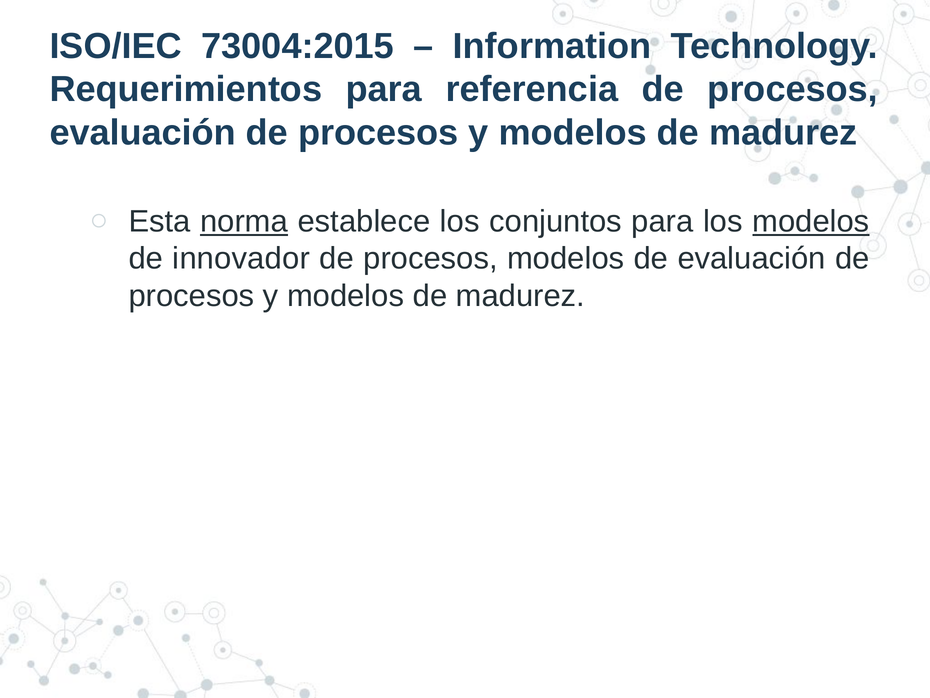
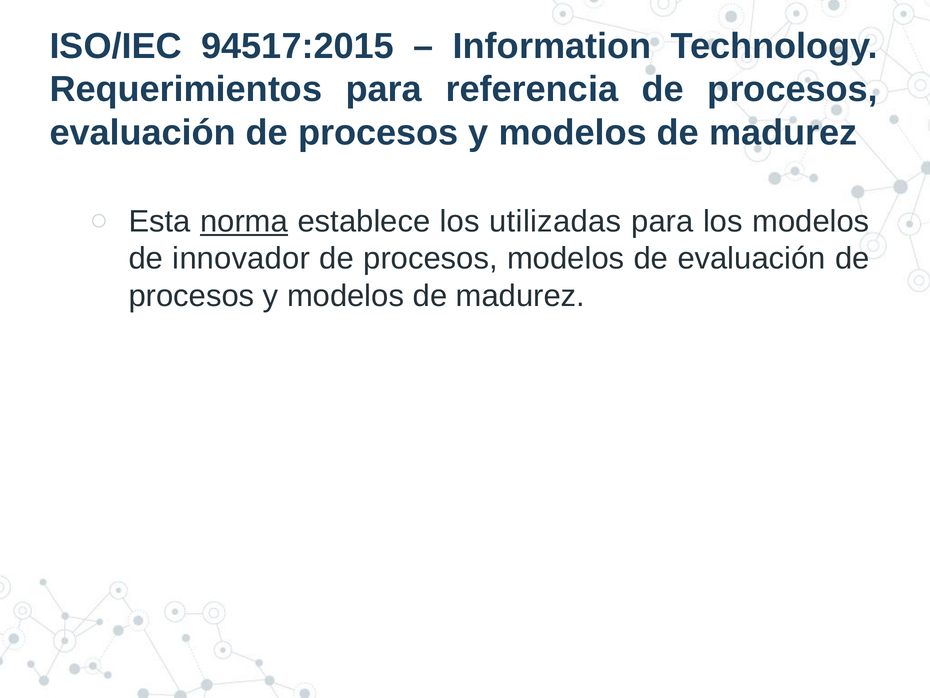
73004:2015: 73004:2015 -> 94517:2015
conjuntos: conjuntos -> utilizadas
modelos at (811, 221) underline: present -> none
